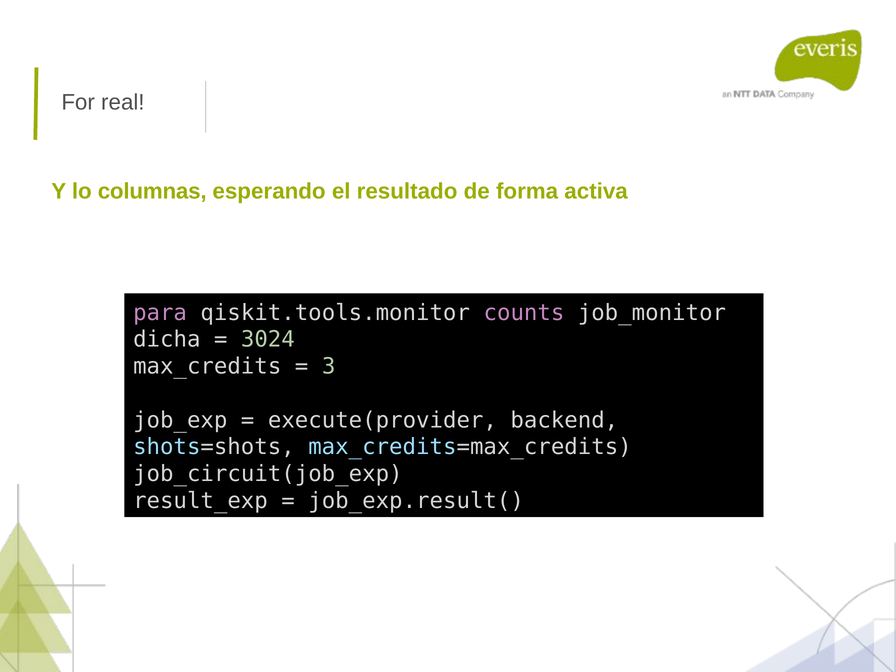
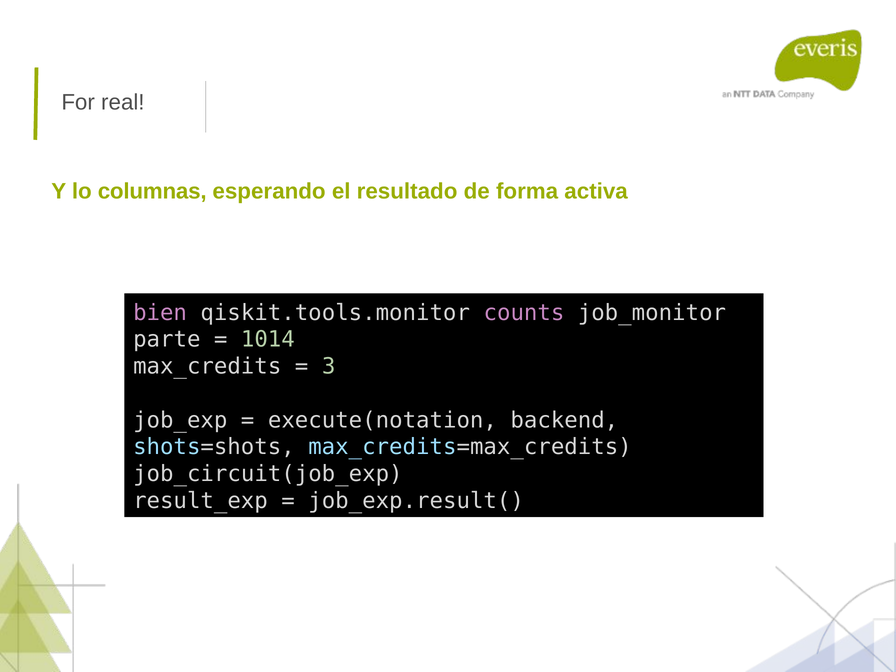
para: para -> bien
dicha: dicha -> parte
3024: 3024 -> 1014
execute(provider: execute(provider -> execute(notation
